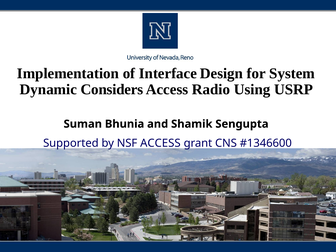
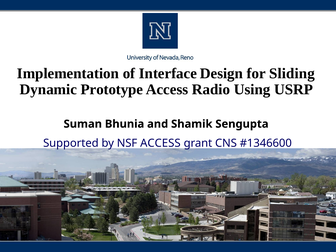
System: System -> Sliding
Considers: Considers -> Prototype
